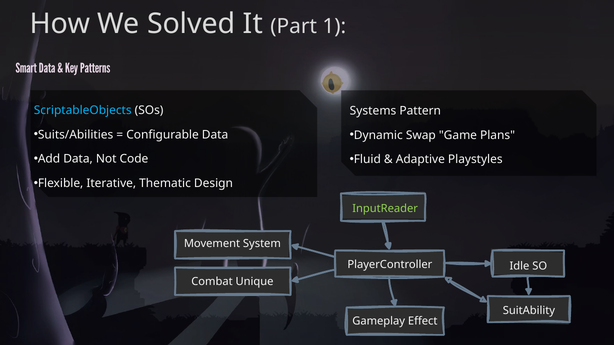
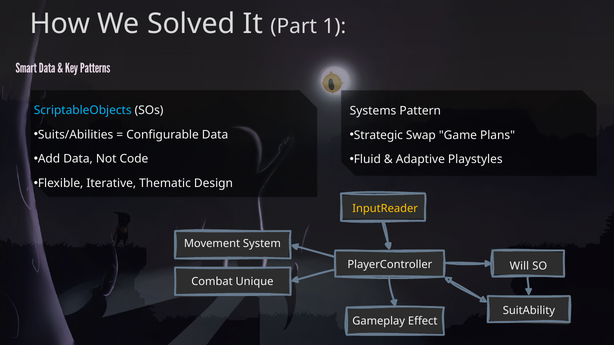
Dynamic: Dynamic -> Strategic
InputReader colour: light green -> yellow
Idle: Idle -> Will
